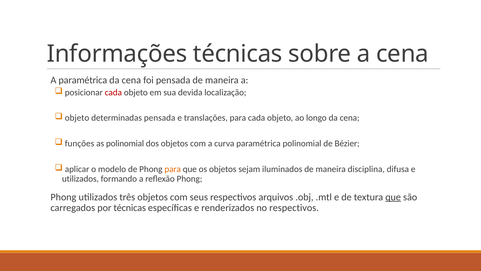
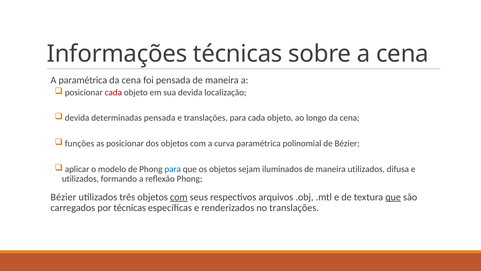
objeto at (77, 118): objeto -> devida
as polinomial: polinomial -> posicionar
para at (173, 169) colour: orange -> blue
maneira disciplina: disciplina -> utilizados
Phong at (63, 197): Phong -> Bézier
com at (179, 197) underline: none -> present
no respectivos: respectivos -> translações
